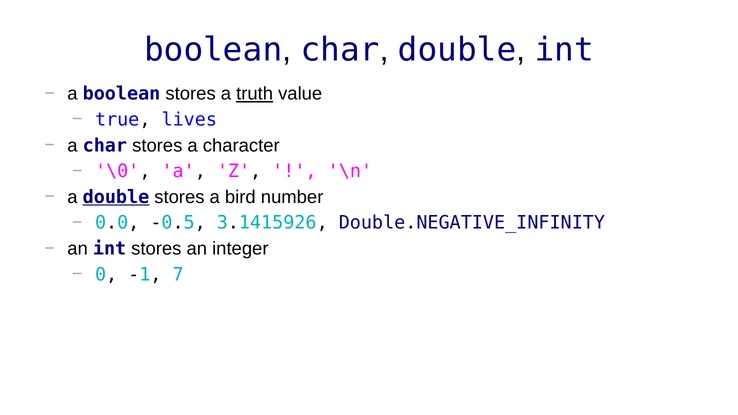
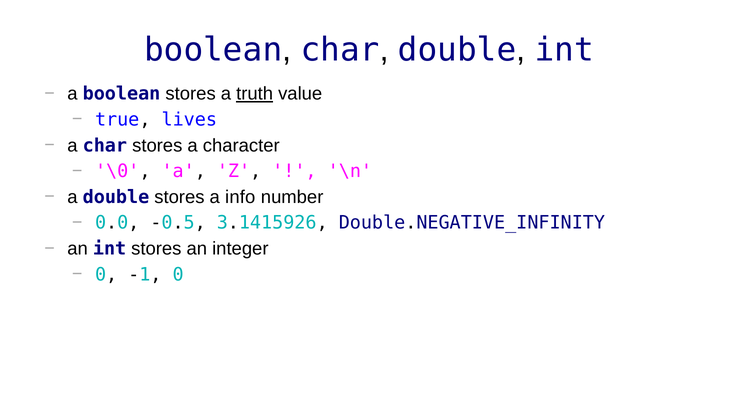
double at (116, 197) underline: present -> none
bird: bird -> info
-1 7: 7 -> 0
